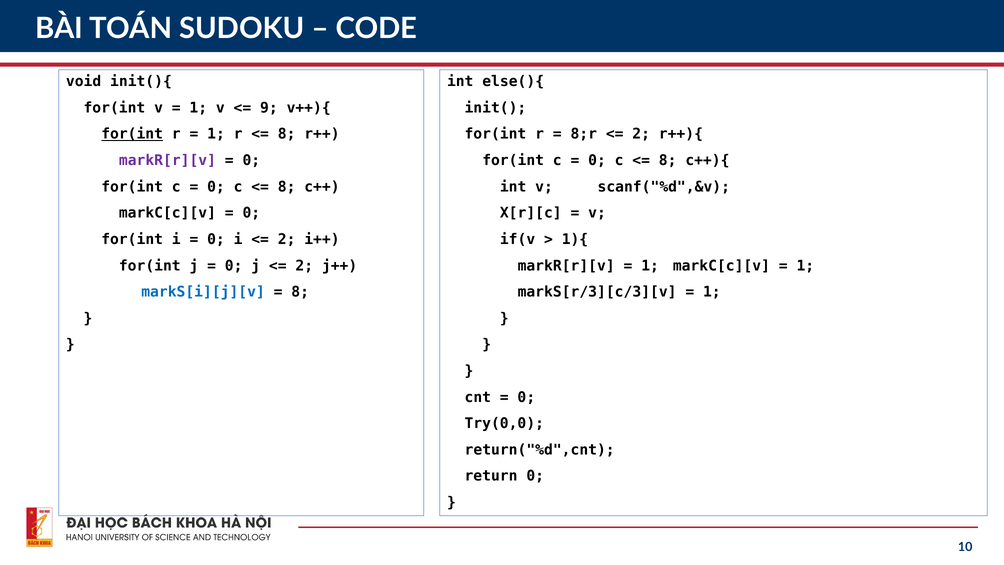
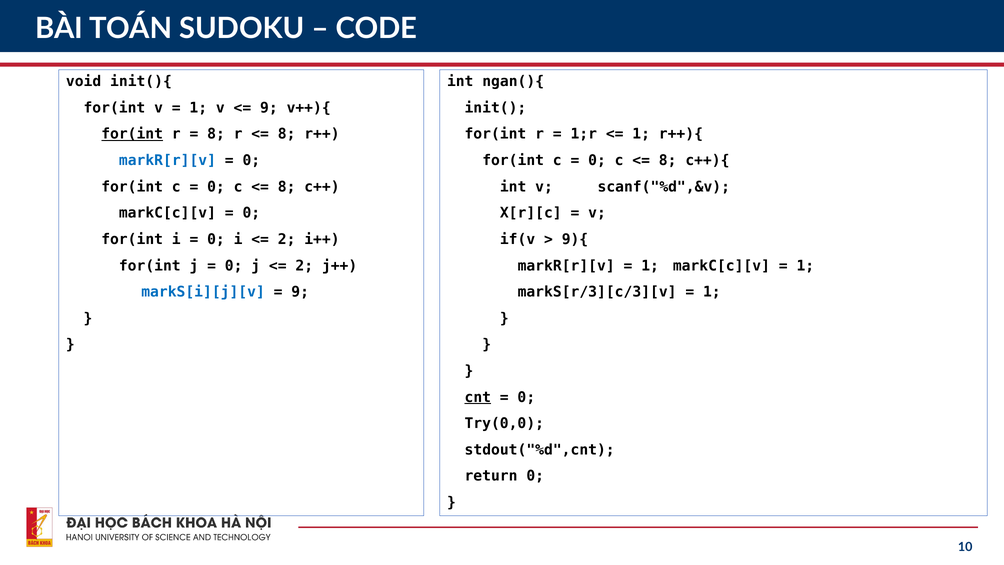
else(){: else(){ -> ngan(){
1 at (216, 134): 1 -> 8
8;r: 8;r -> 1;r
2 at (641, 134): 2 -> 1
markR[r][v at (167, 160) colour: purple -> blue
1){: 1){ -> 9){
8 at (300, 292): 8 -> 9
cnt underline: none -> present
return("%d",cnt: return("%d",cnt -> stdout("%d",cnt
